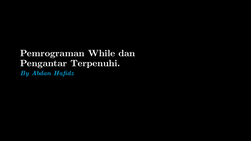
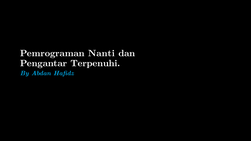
While: While -> Nanti
